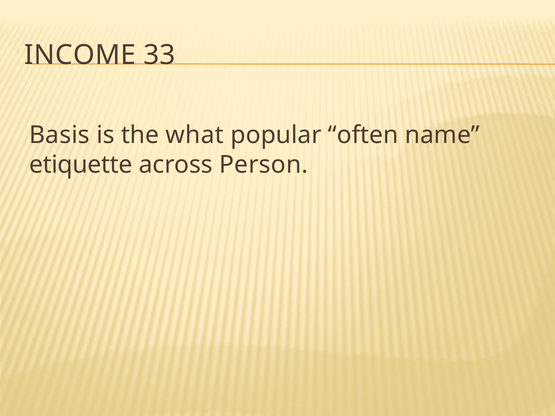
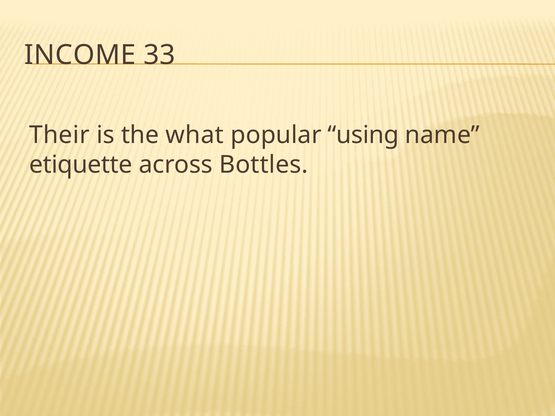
Basis: Basis -> Their
often: often -> using
Person: Person -> Bottles
